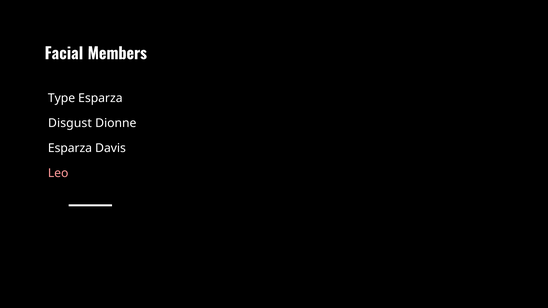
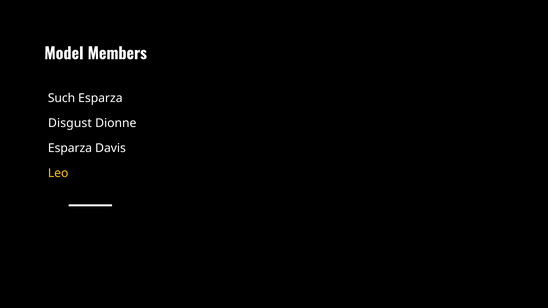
Facial: Facial -> Model
Type: Type -> Such
Leo colour: pink -> yellow
